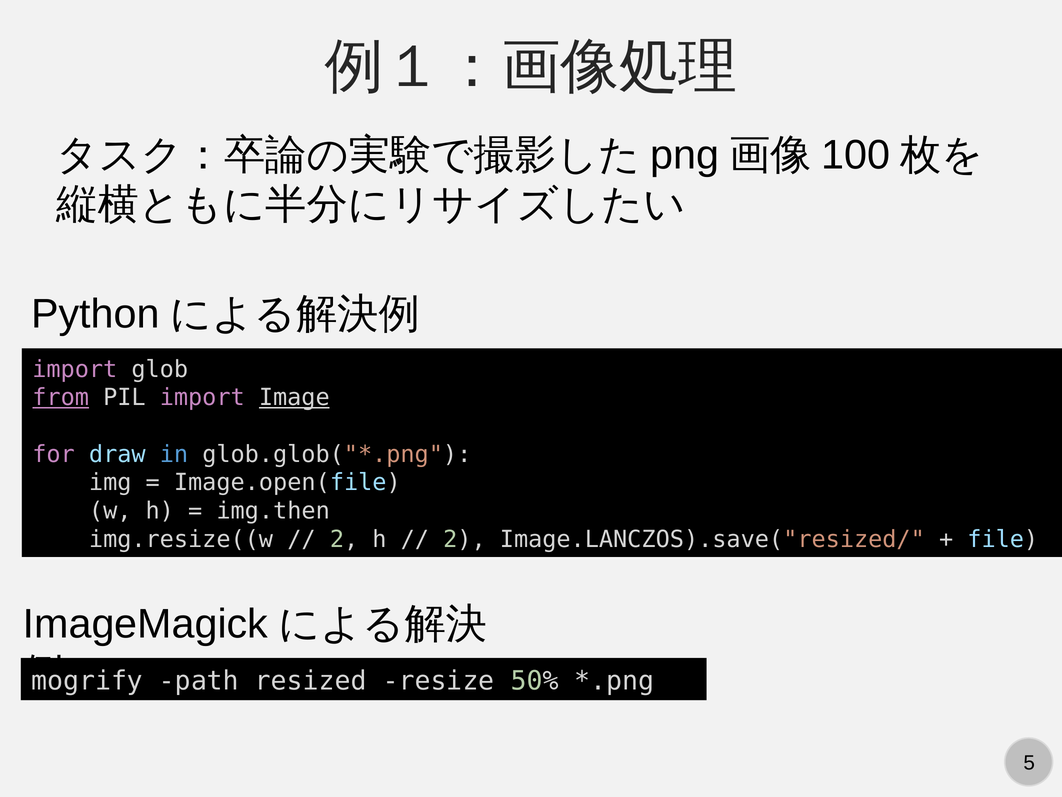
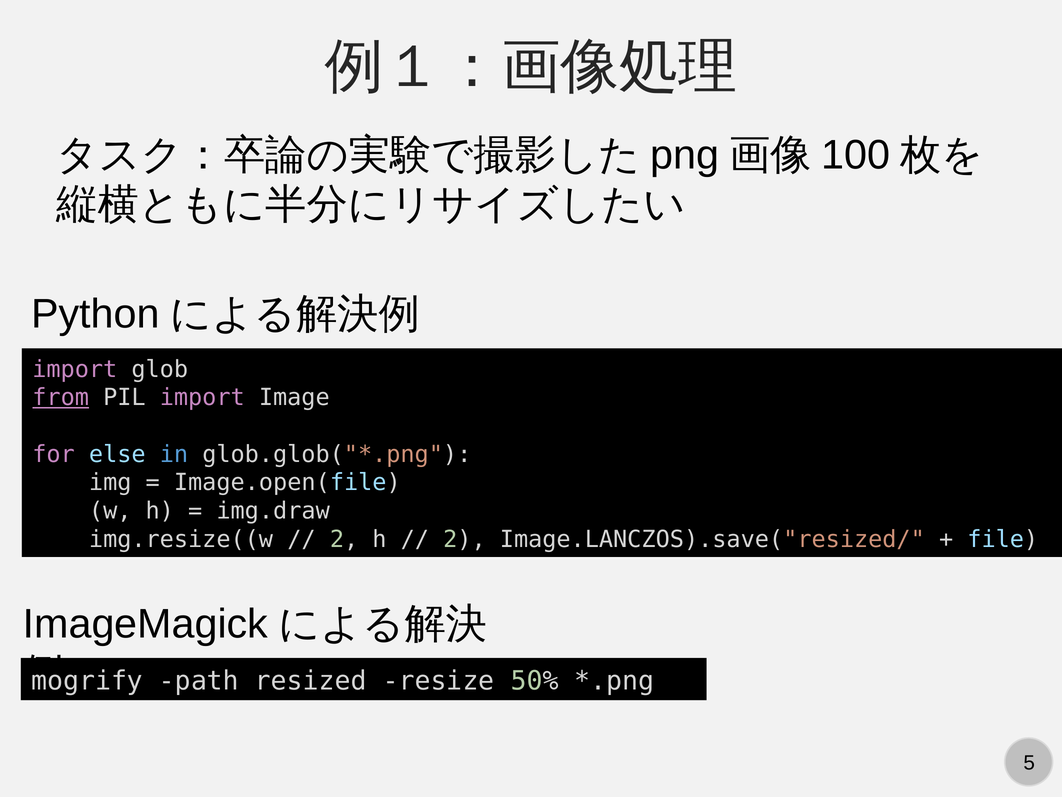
Image underline: present -> none
draw: draw -> else
img.then: img.then -> img.draw
